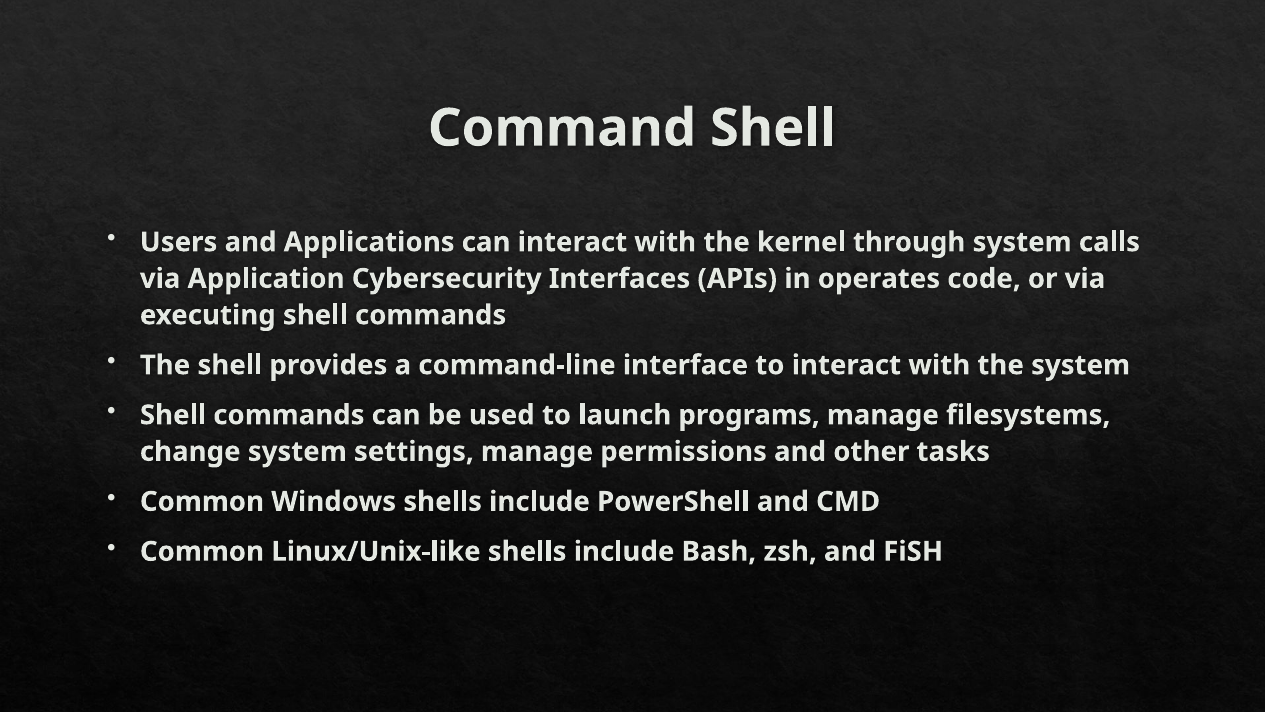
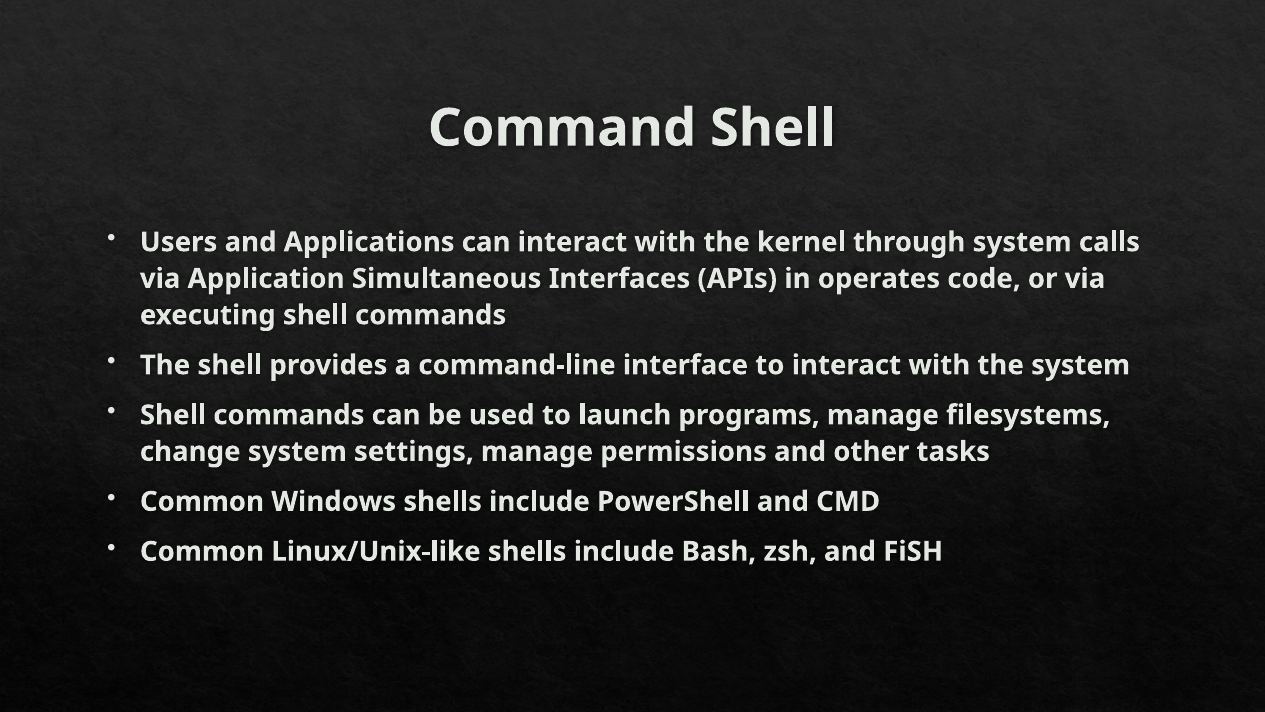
Cybersecurity: Cybersecurity -> Simultaneous
